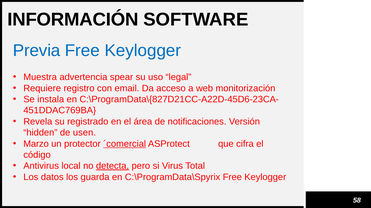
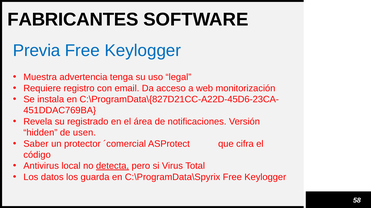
INFORMACIÓN: INFORMACIÓN -> FABRICANTES
spear: spear -> tenga
Marzo: Marzo -> Saber
´comercial underline: present -> none
